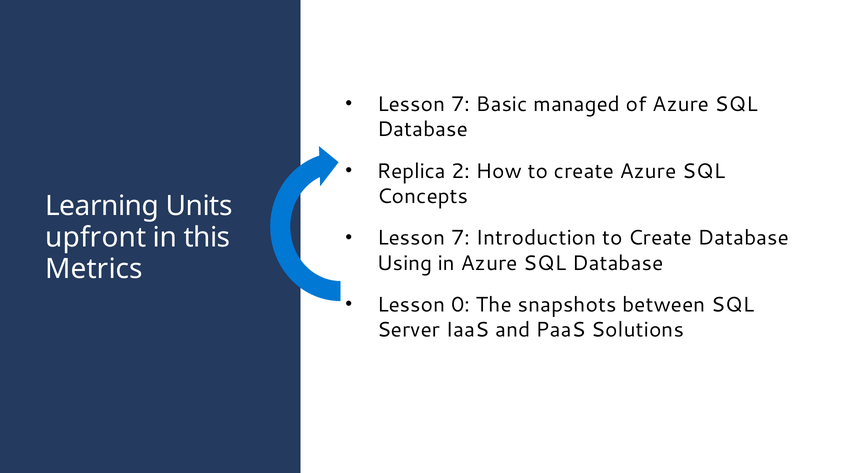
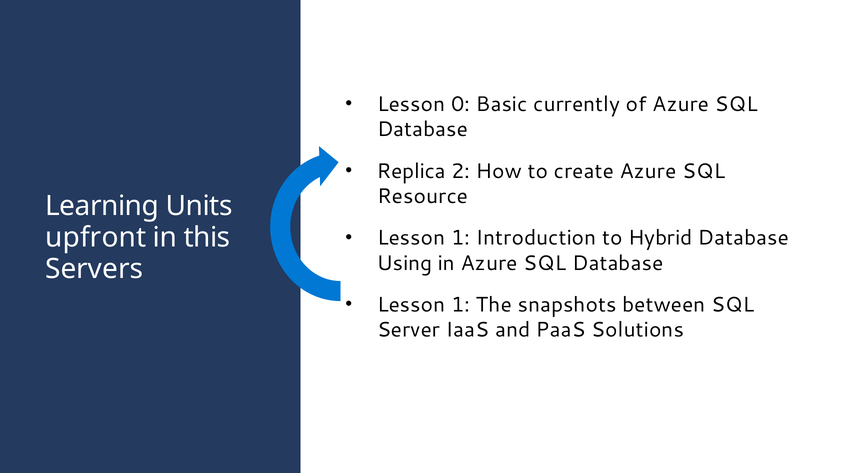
7 at (461, 104): 7 -> 0
managed: managed -> currently
Concepts: Concepts -> Resource
7 at (461, 238): 7 -> 1
Introduction to Create: Create -> Hybrid
Metrics: Metrics -> Servers
0 at (461, 305): 0 -> 1
